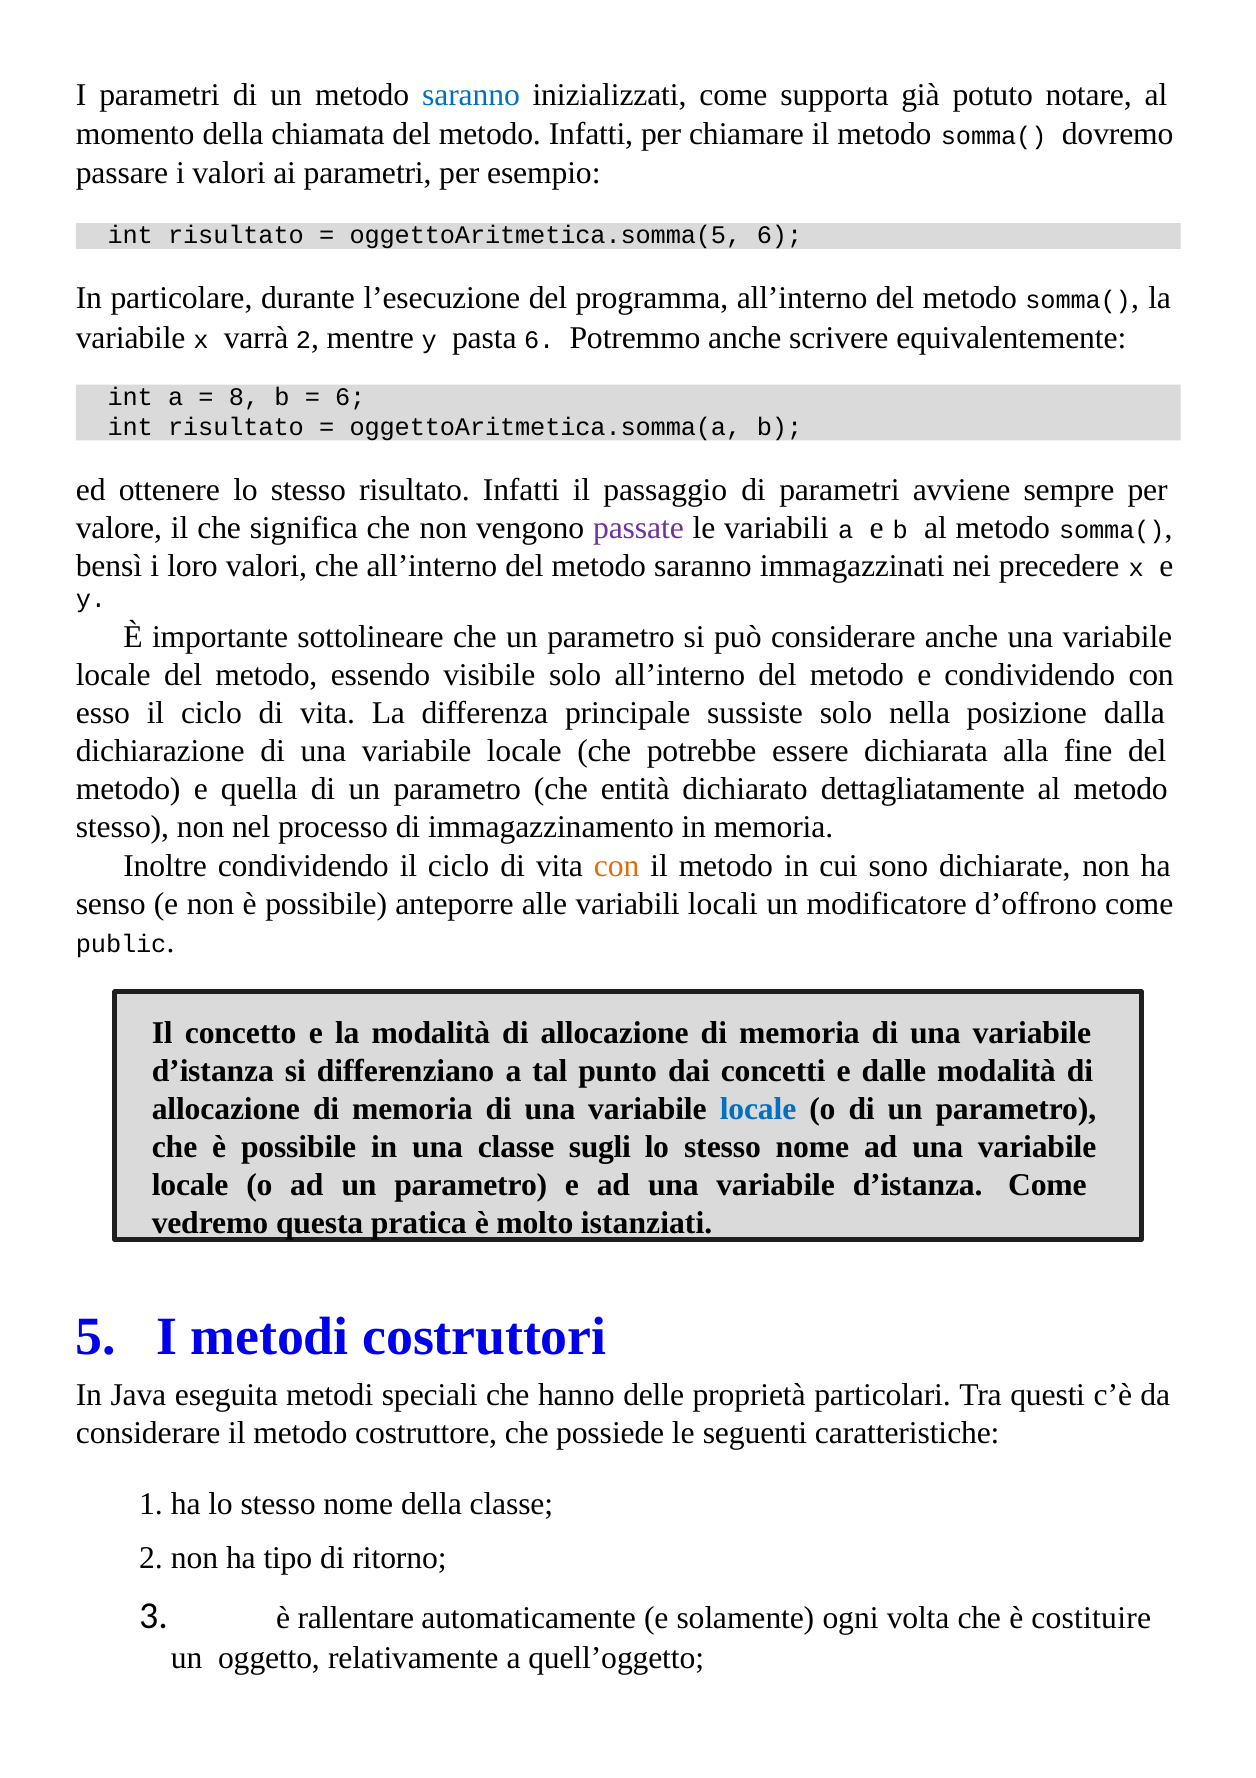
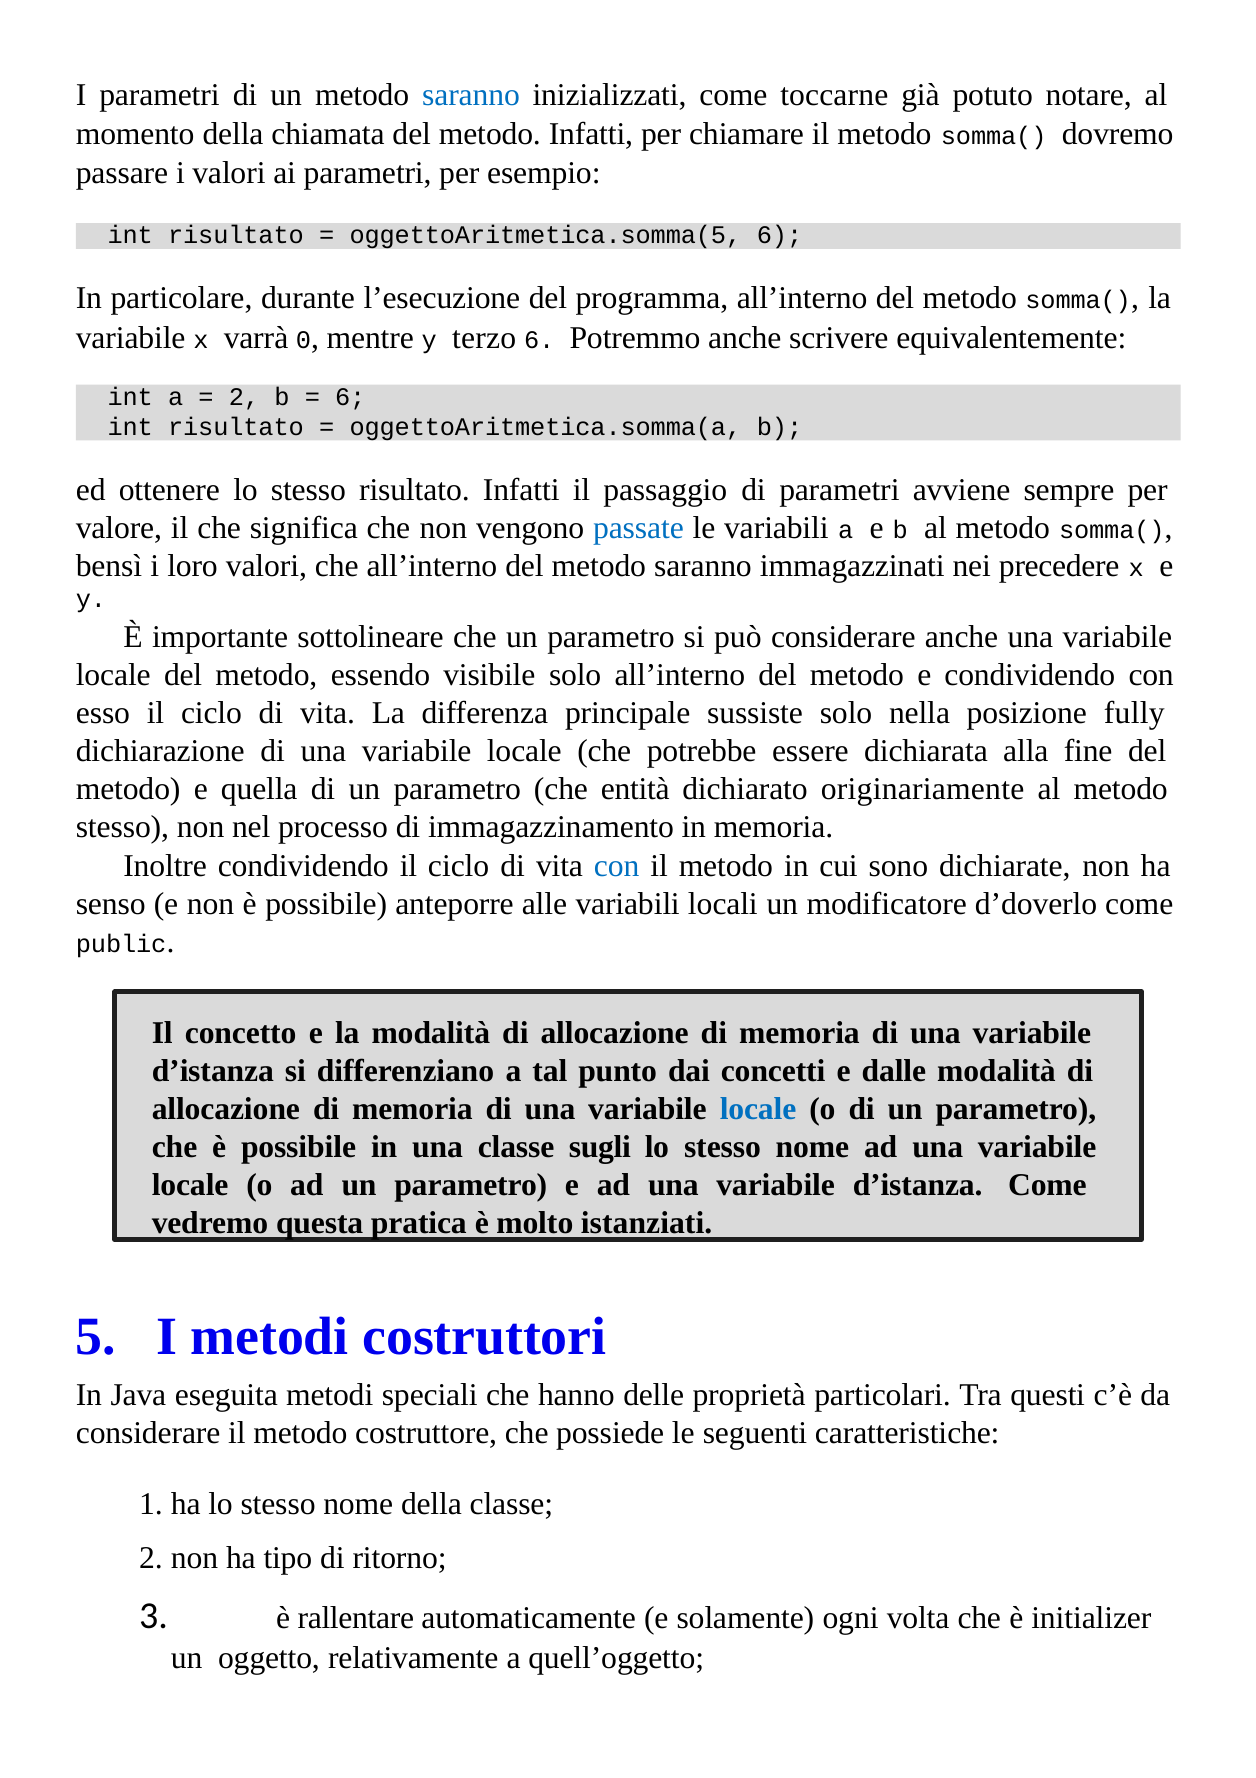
supporta: supporta -> toccarne
varrà 2: 2 -> 0
pasta: pasta -> terzo
8 at (244, 397): 8 -> 2
passate colour: purple -> blue
dalla: dalla -> fully
dettagliatamente: dettagliatamente -> originariamente
con at (617, 866) colour: orange -> blue
d’offrono: d’offrono -> d’doverlo
costituire: costituire -> initializer
